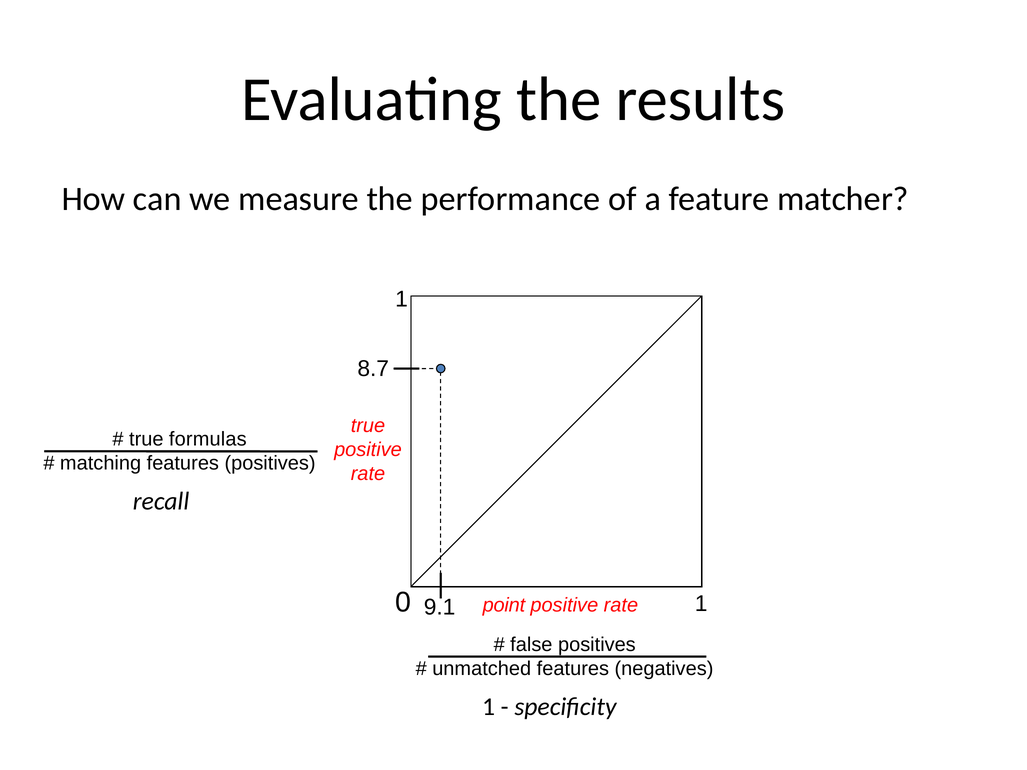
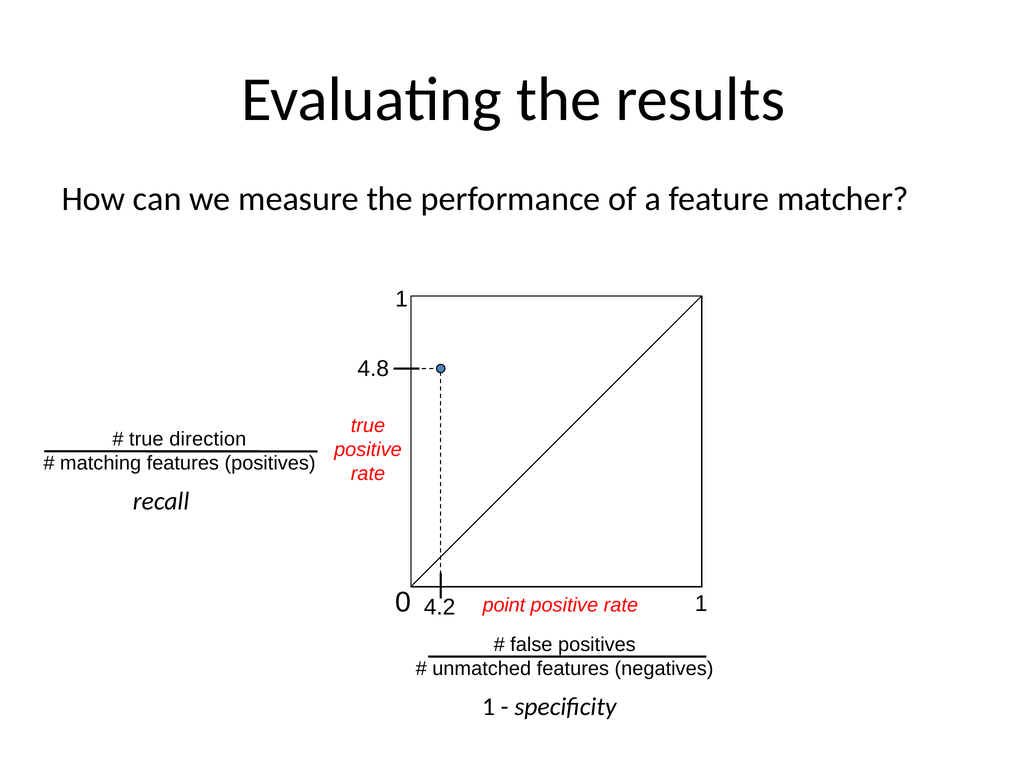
8.7: 8.7 -> 4.8
formulas: formulas -> direction
9.1: 9.1 -> 4.2
